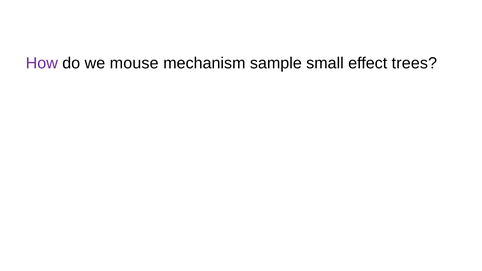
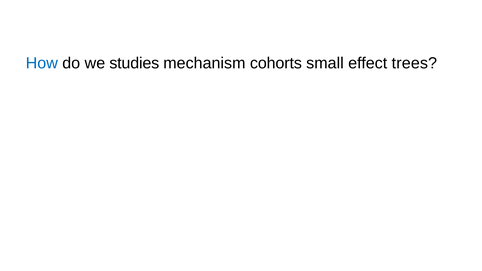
How colour: purple -> blue
mouse: mouse -> studies
sample: sample -> cohorts
